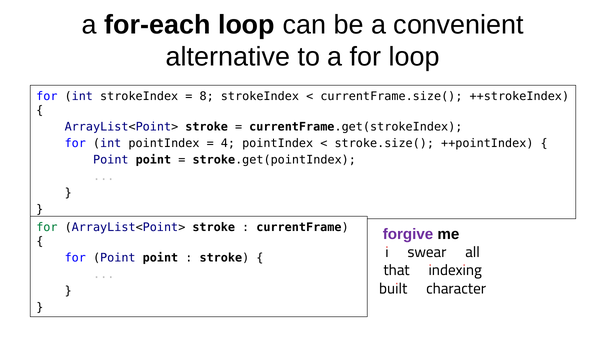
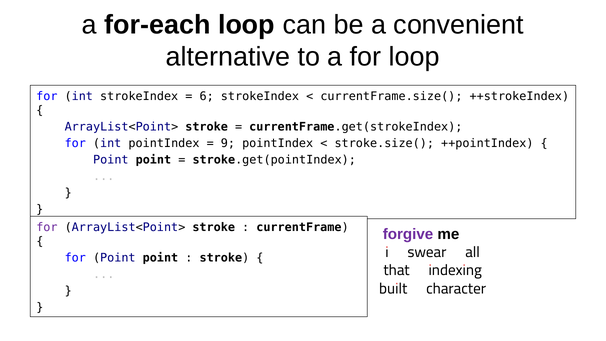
8: 8 -> 6
4: 4 -> 9
for at (47, 227) colour: green -> purple
